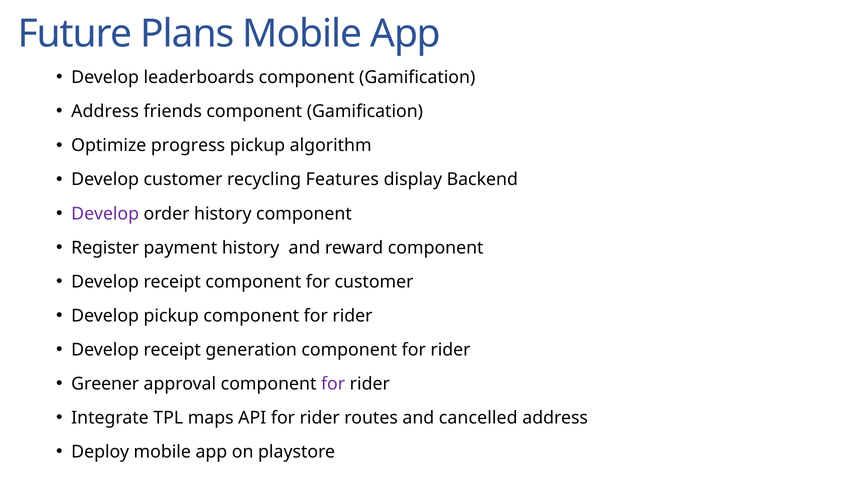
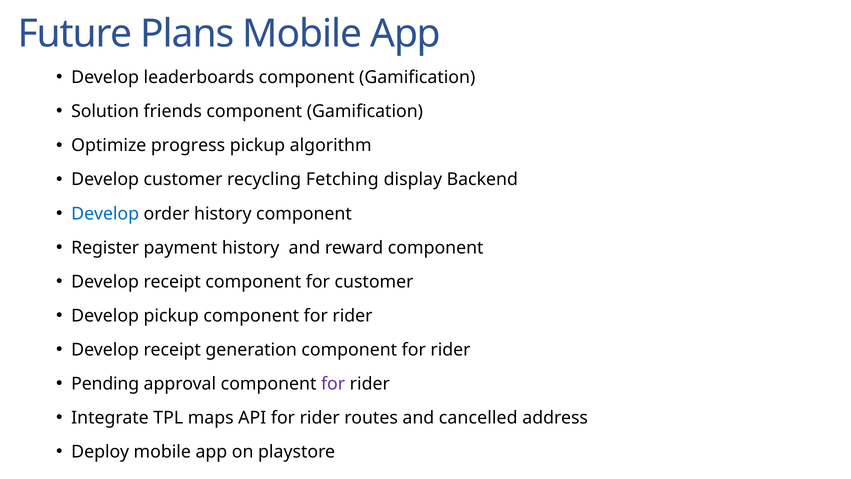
Address at (105, 112): Address -> Solution
Features: Features -> Fetching
Develop at (105, 214) colour: purple -> blue
Greener: Greener -> Pending
